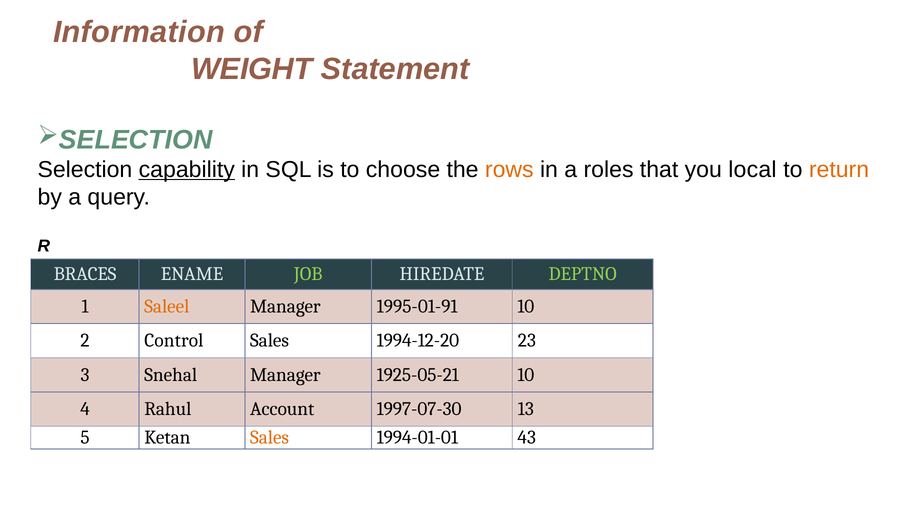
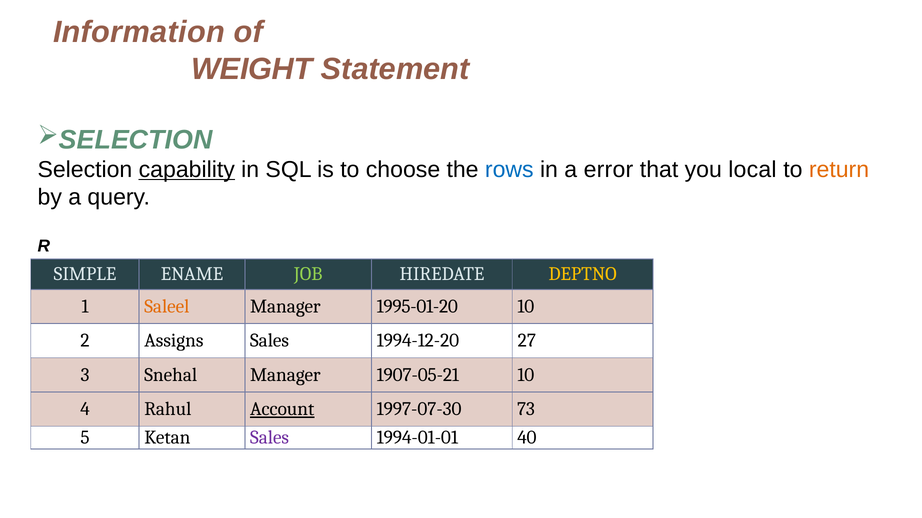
rows colour: orange -> blue
roles: roles -> error
BRACES: BRACES -> SIMPLE
DEPTNO colour: light green -> yellow
1995-01-91: 1995-01-91 -> 1995-01-20
Control: Control -> Assigns
23: 23 -> 27
1925-05-21: 1925-05-21 -> 1907-05-21
Account underline: none -> present
13: 13 -> 73
Sales at (270, 438) colour: orange -> purple
43: 43 -> 40
